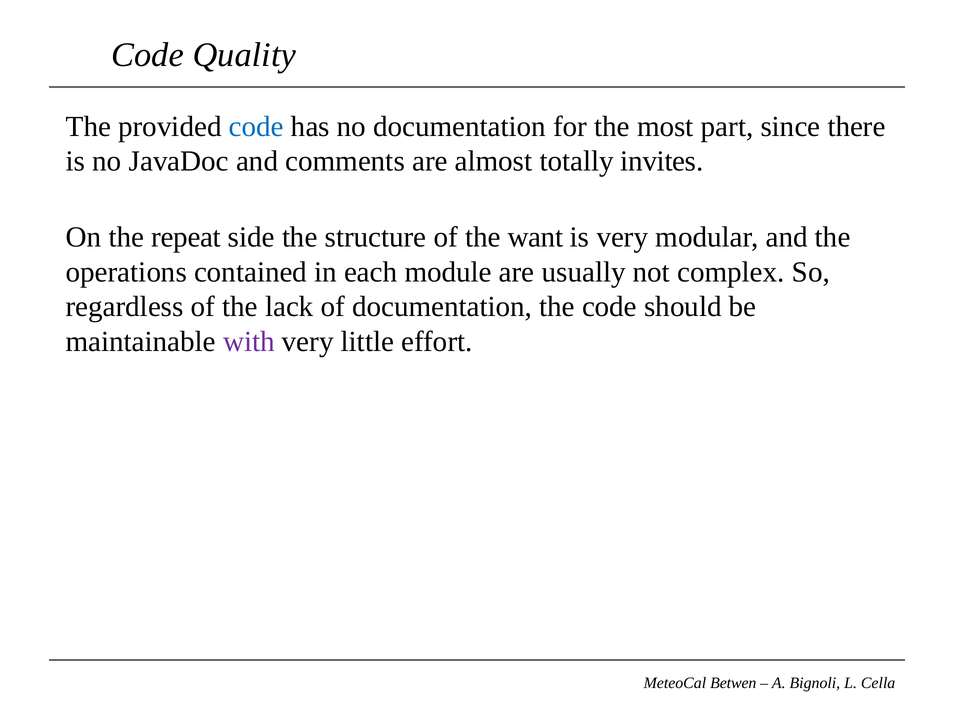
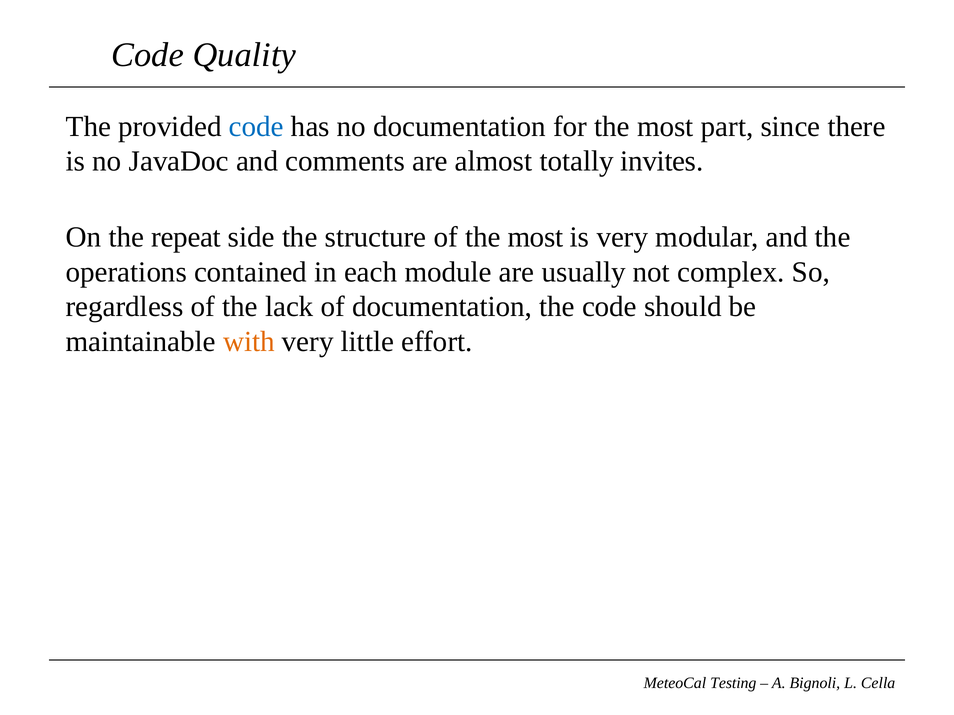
of the want: want -> most
with colour: purple -> orange
Betwen: Betwen -> Testing
